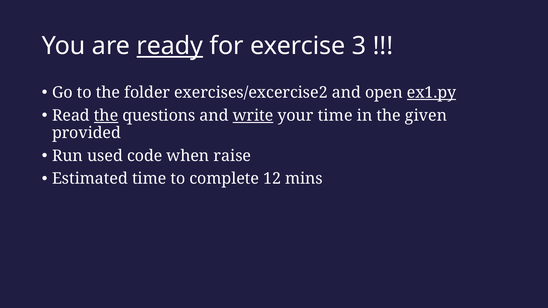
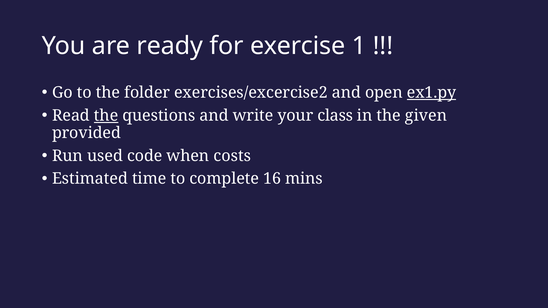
ready underline: present -> none
3: 3 -> 1
write underline: present -> none
your time: time -> class
raise: raise -> costs
12: 12 -> 16
